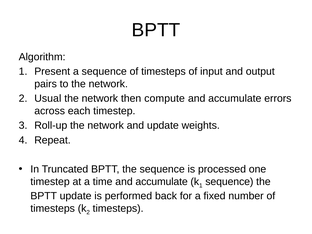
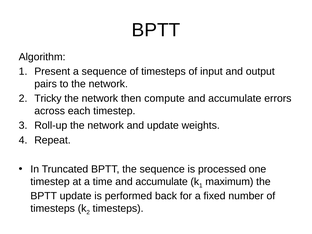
Usual: Usual -> Tricky
sequence at (229, 182): sequence -> maximum
